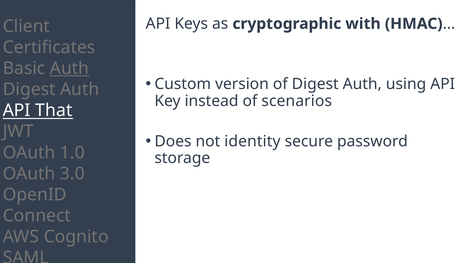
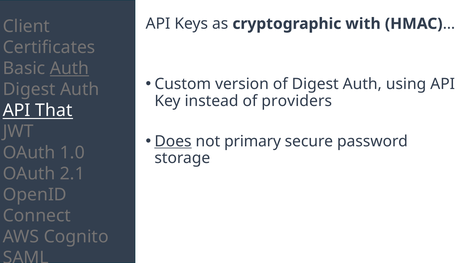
scenarios: scenarios -> providers
Does underline: none -> present
identity: identity -> primary
3.0: 3.0 -> 2.1
